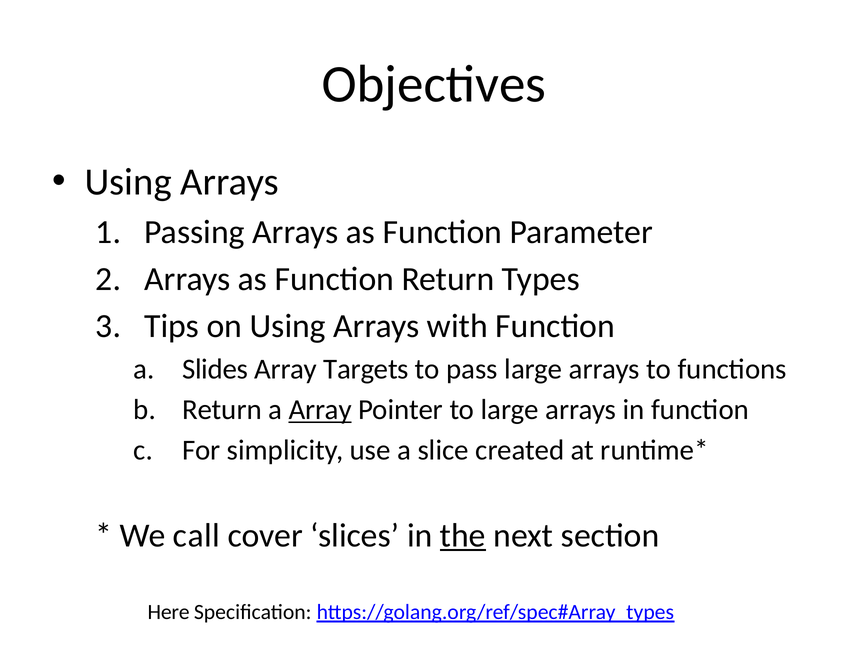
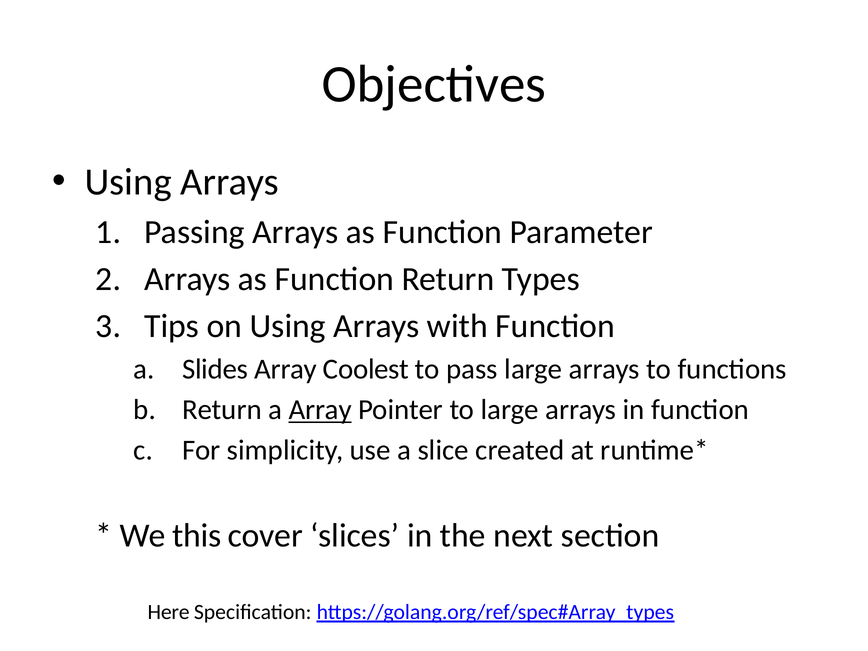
Targets: Targets -> Coolest
call: call -> this
the underline: present -> none
